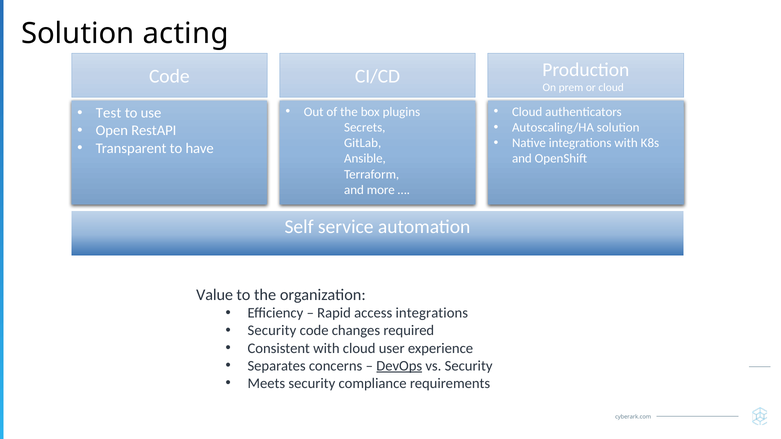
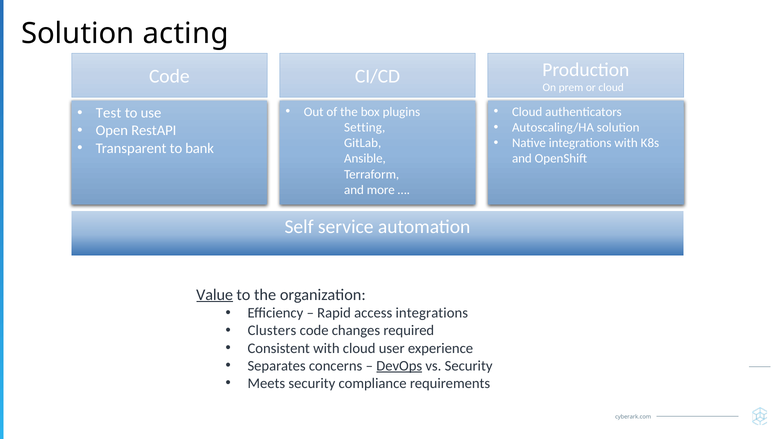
Secrets: Secrets -> Setting
have: have -> bank
Value underline: none -> present
Security at (272, 331): Security -> Clusters
